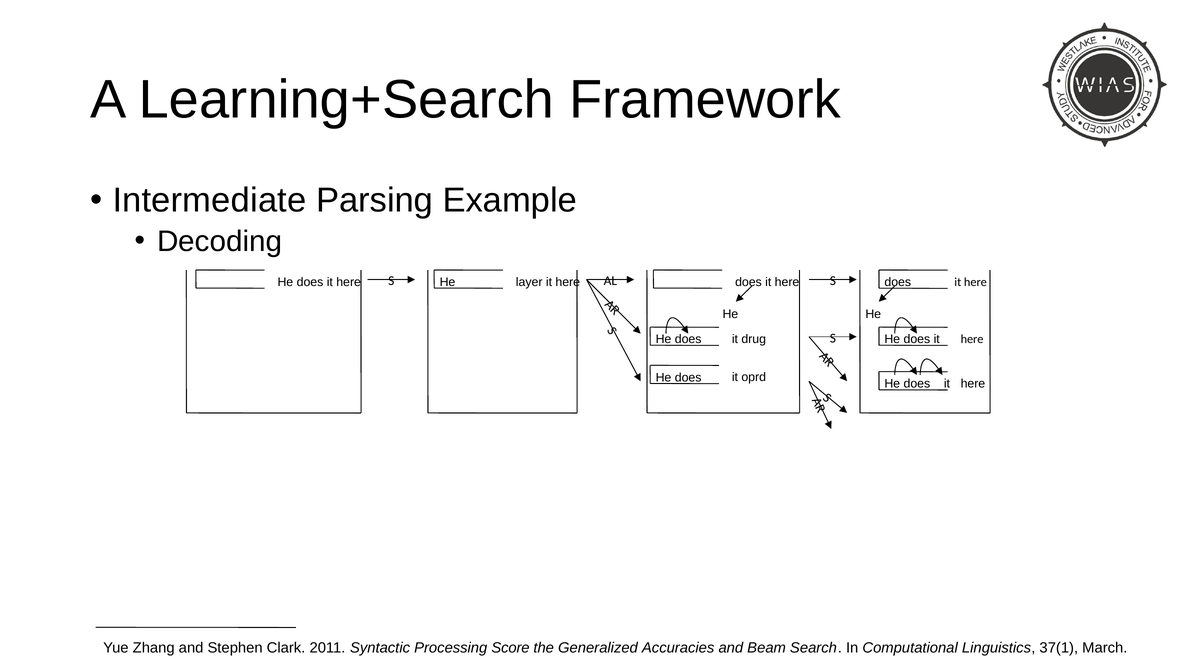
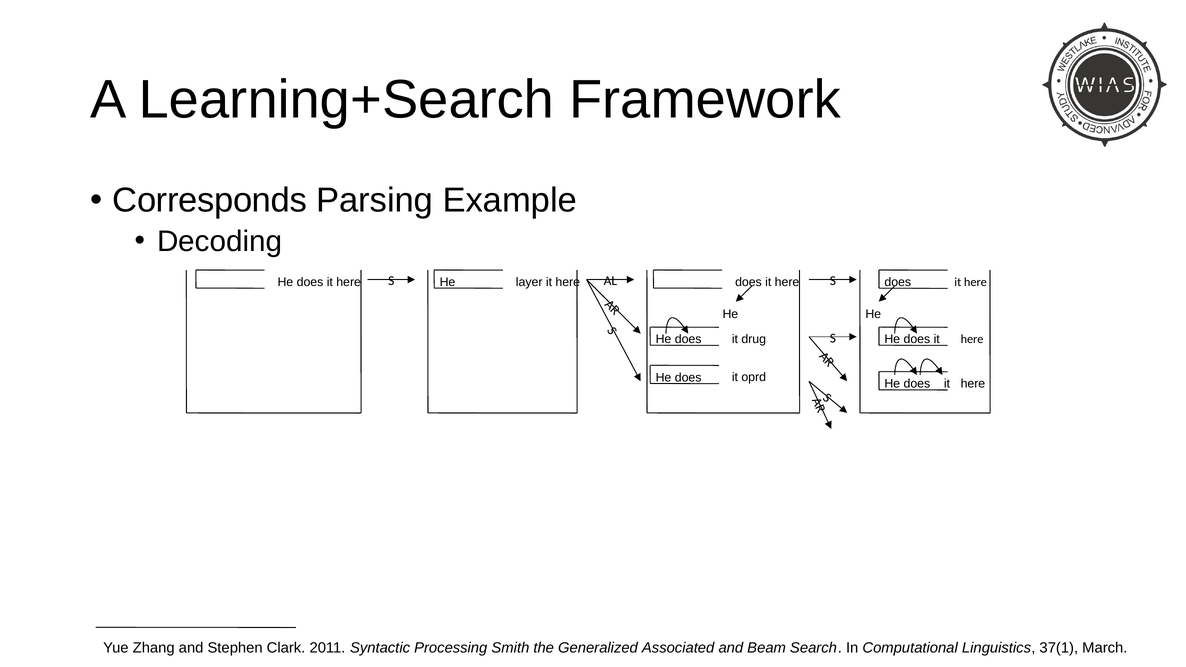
Intermediate: Intermediate -> Corresponds
Score: Score -> Smith
Accuracies: Accuracies -> Associated
